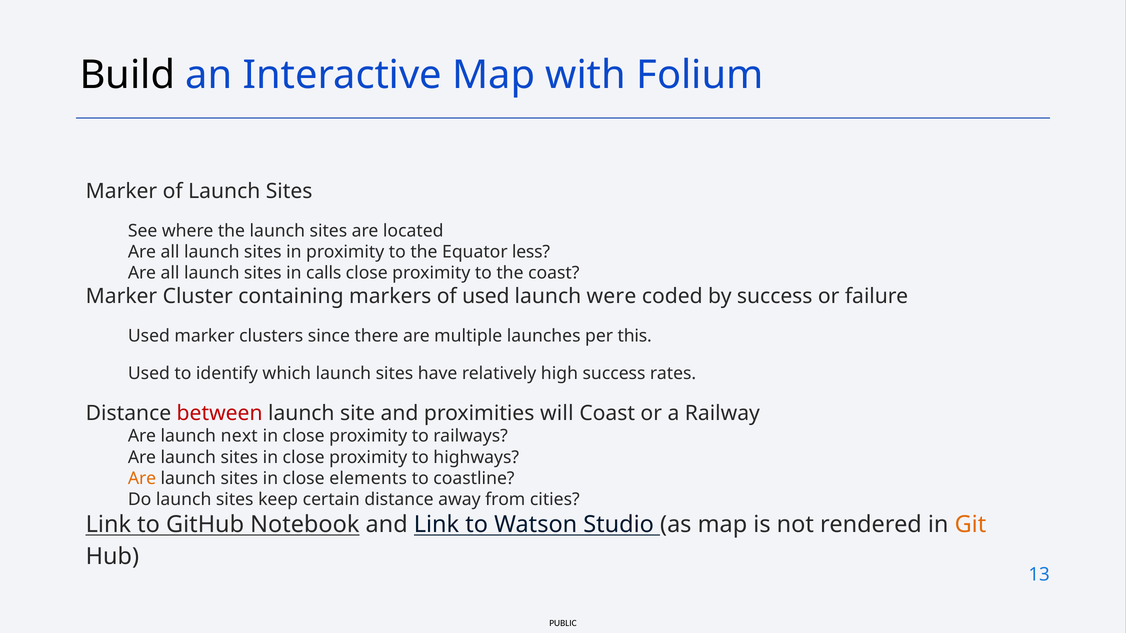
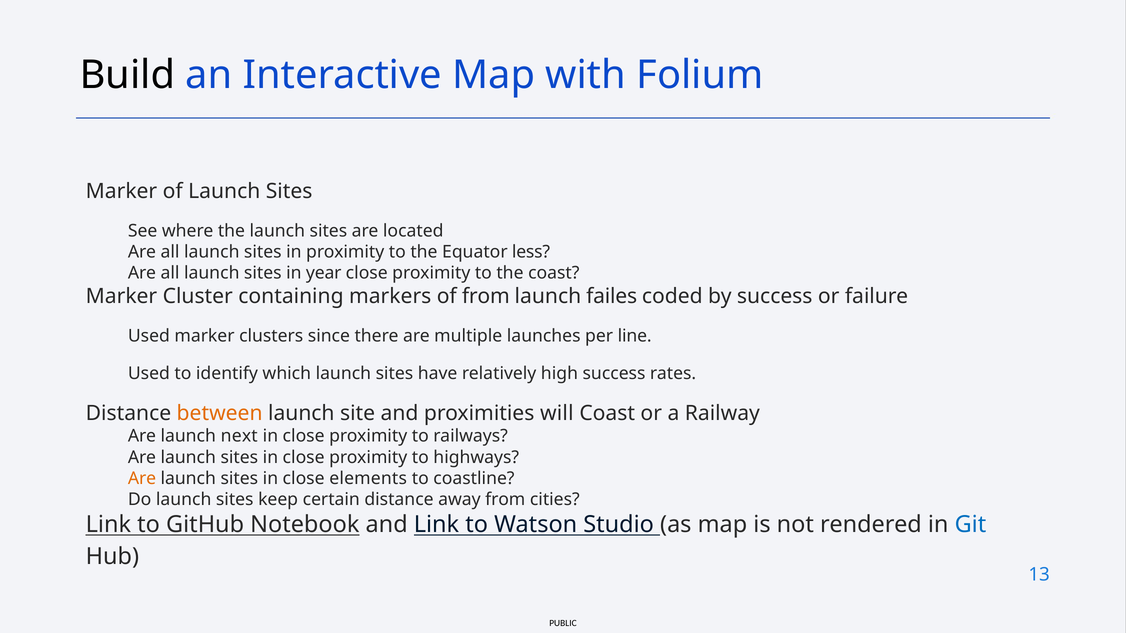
calls: calls -> year
of used: used -> from
were: were -> failes
this: this -> line
between colour: red -> orange
Git colour: orange -> blue
